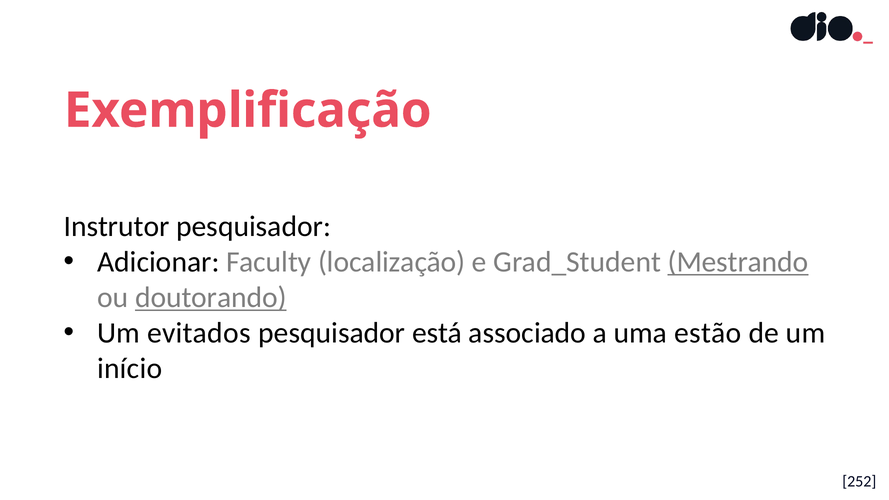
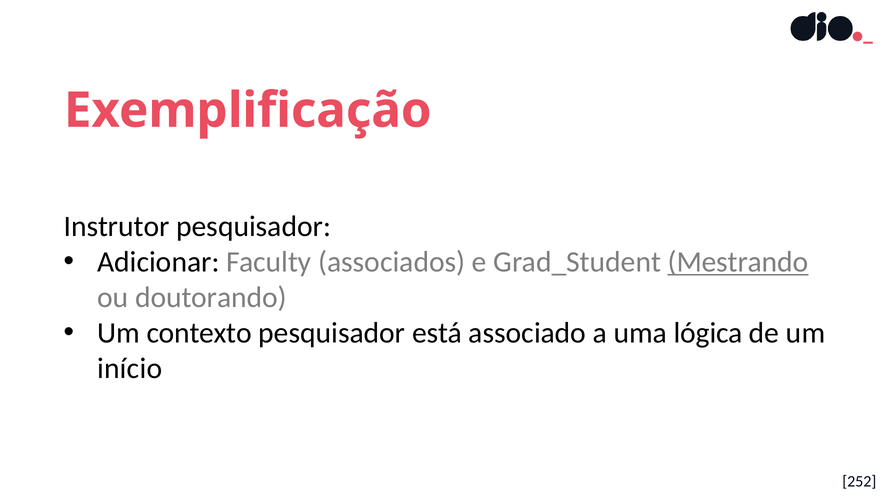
localização: localização -> associados
doutorando underline: present -> none
evitados: evitados -> contexto
estão: estão -> lógica
